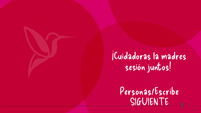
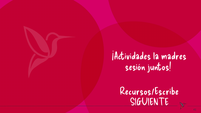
¡Cuidadoras: ¡Cuidadoras -> ¡Actividades
Personas/Escribe: Personas/Escribe -> Recursos/Escribe
